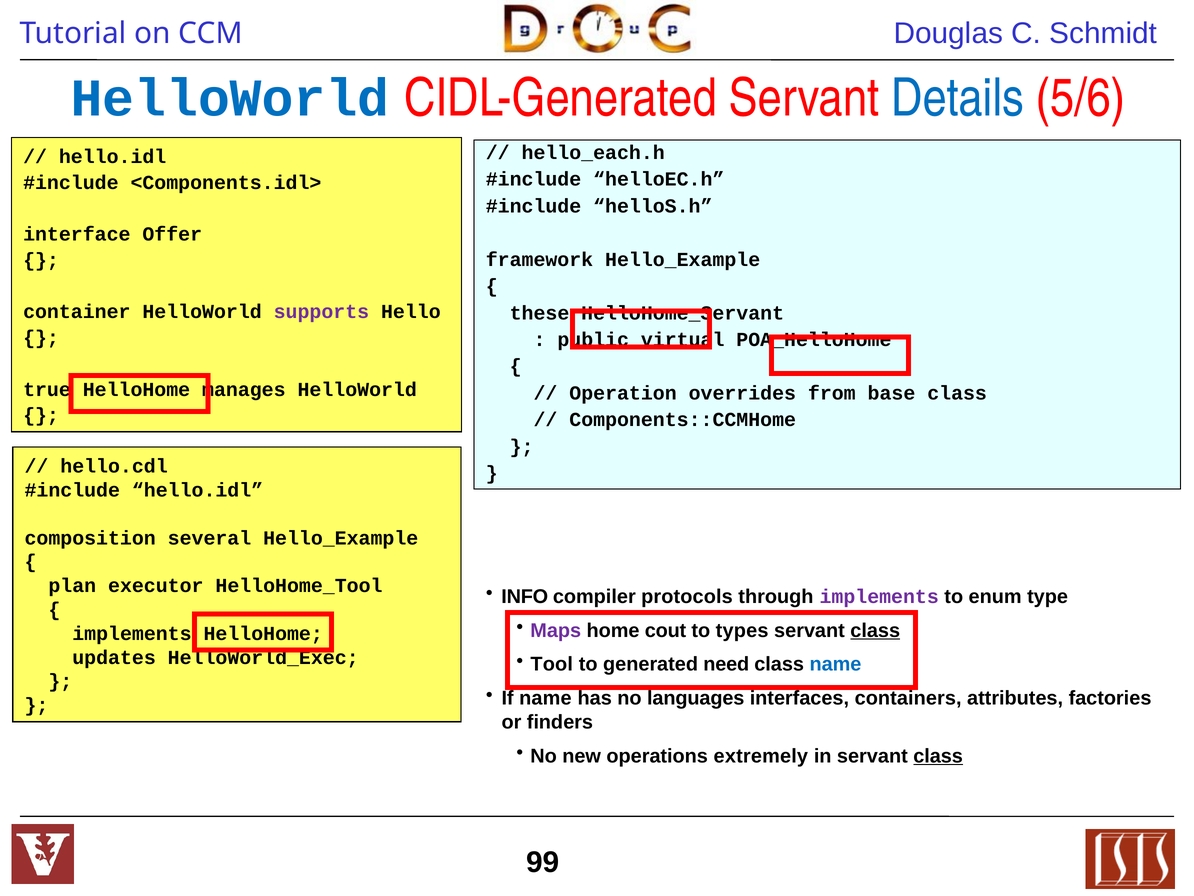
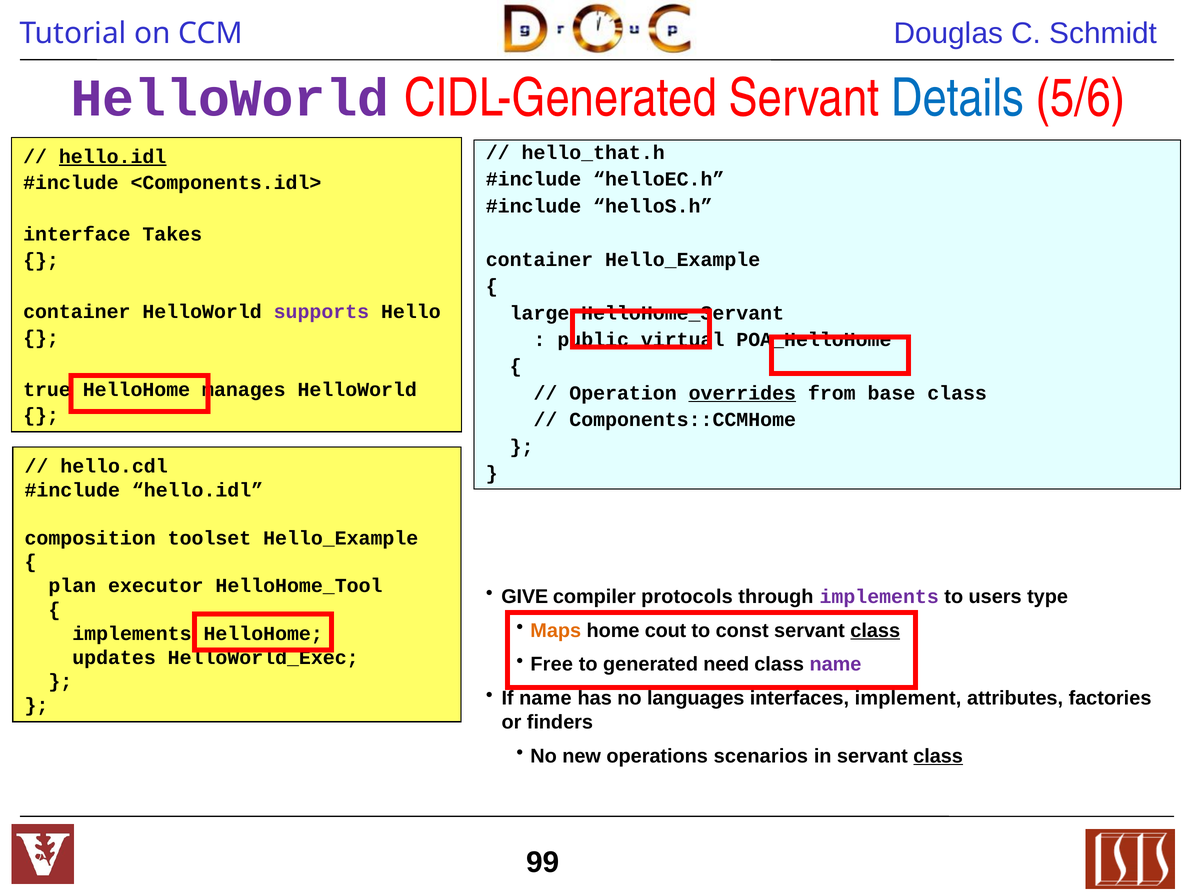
HelloWorld at (230, 98) colour: blue -> purple
hello_each.h: hello_each.h -> hello_that.h
hello.idl at (113, 157) underline: none -> present
Offer: Offer -> Takes
framework at (539, 259): framework -> container
these: these -> large
overrides underline: none -> present
several: several -> toolset
INFO: INFO -> GIVE
enum: enum -> users
Maps colour: purple -> orange
types: types -> const
Tool: Tool -> Free
name at (835, 664) colour: blue -> purple
containers: containers -> implement
extremely: extremely -> scenarios
